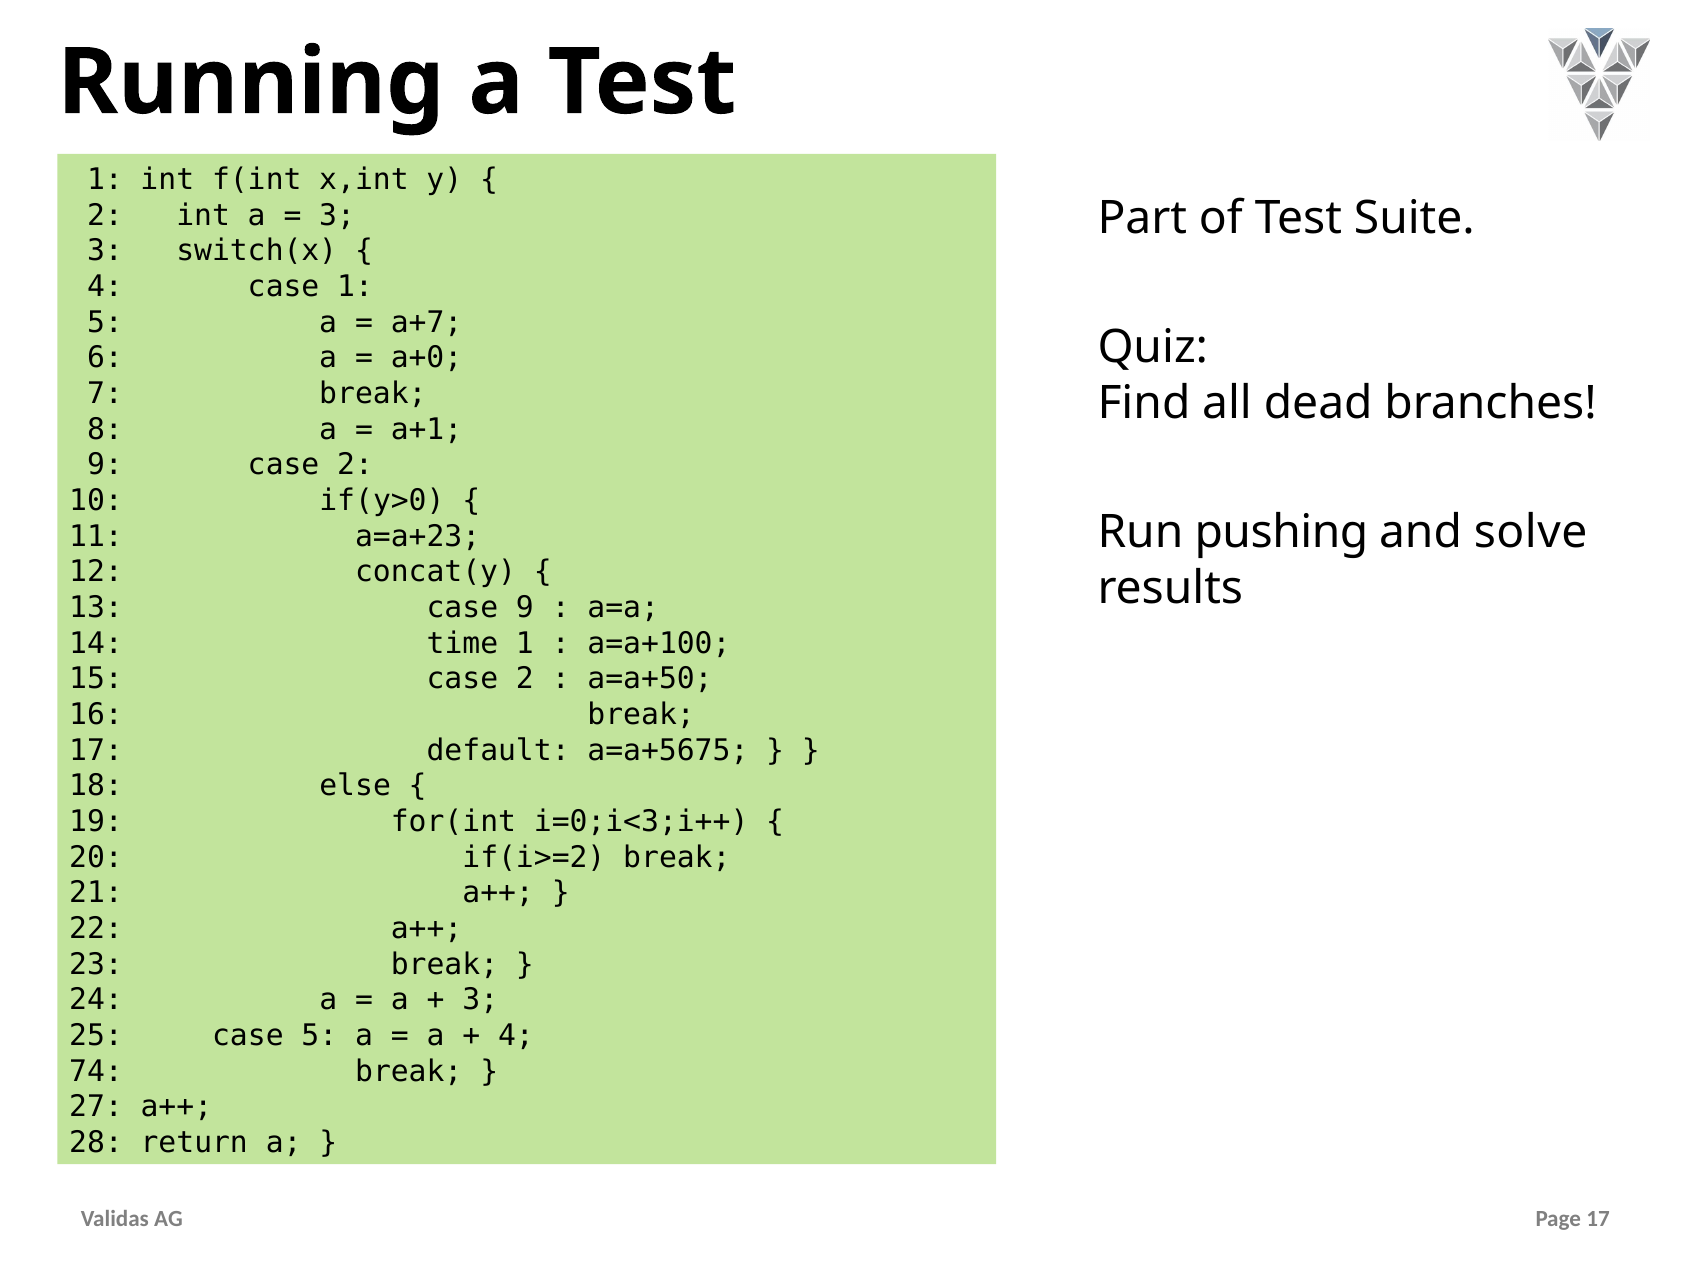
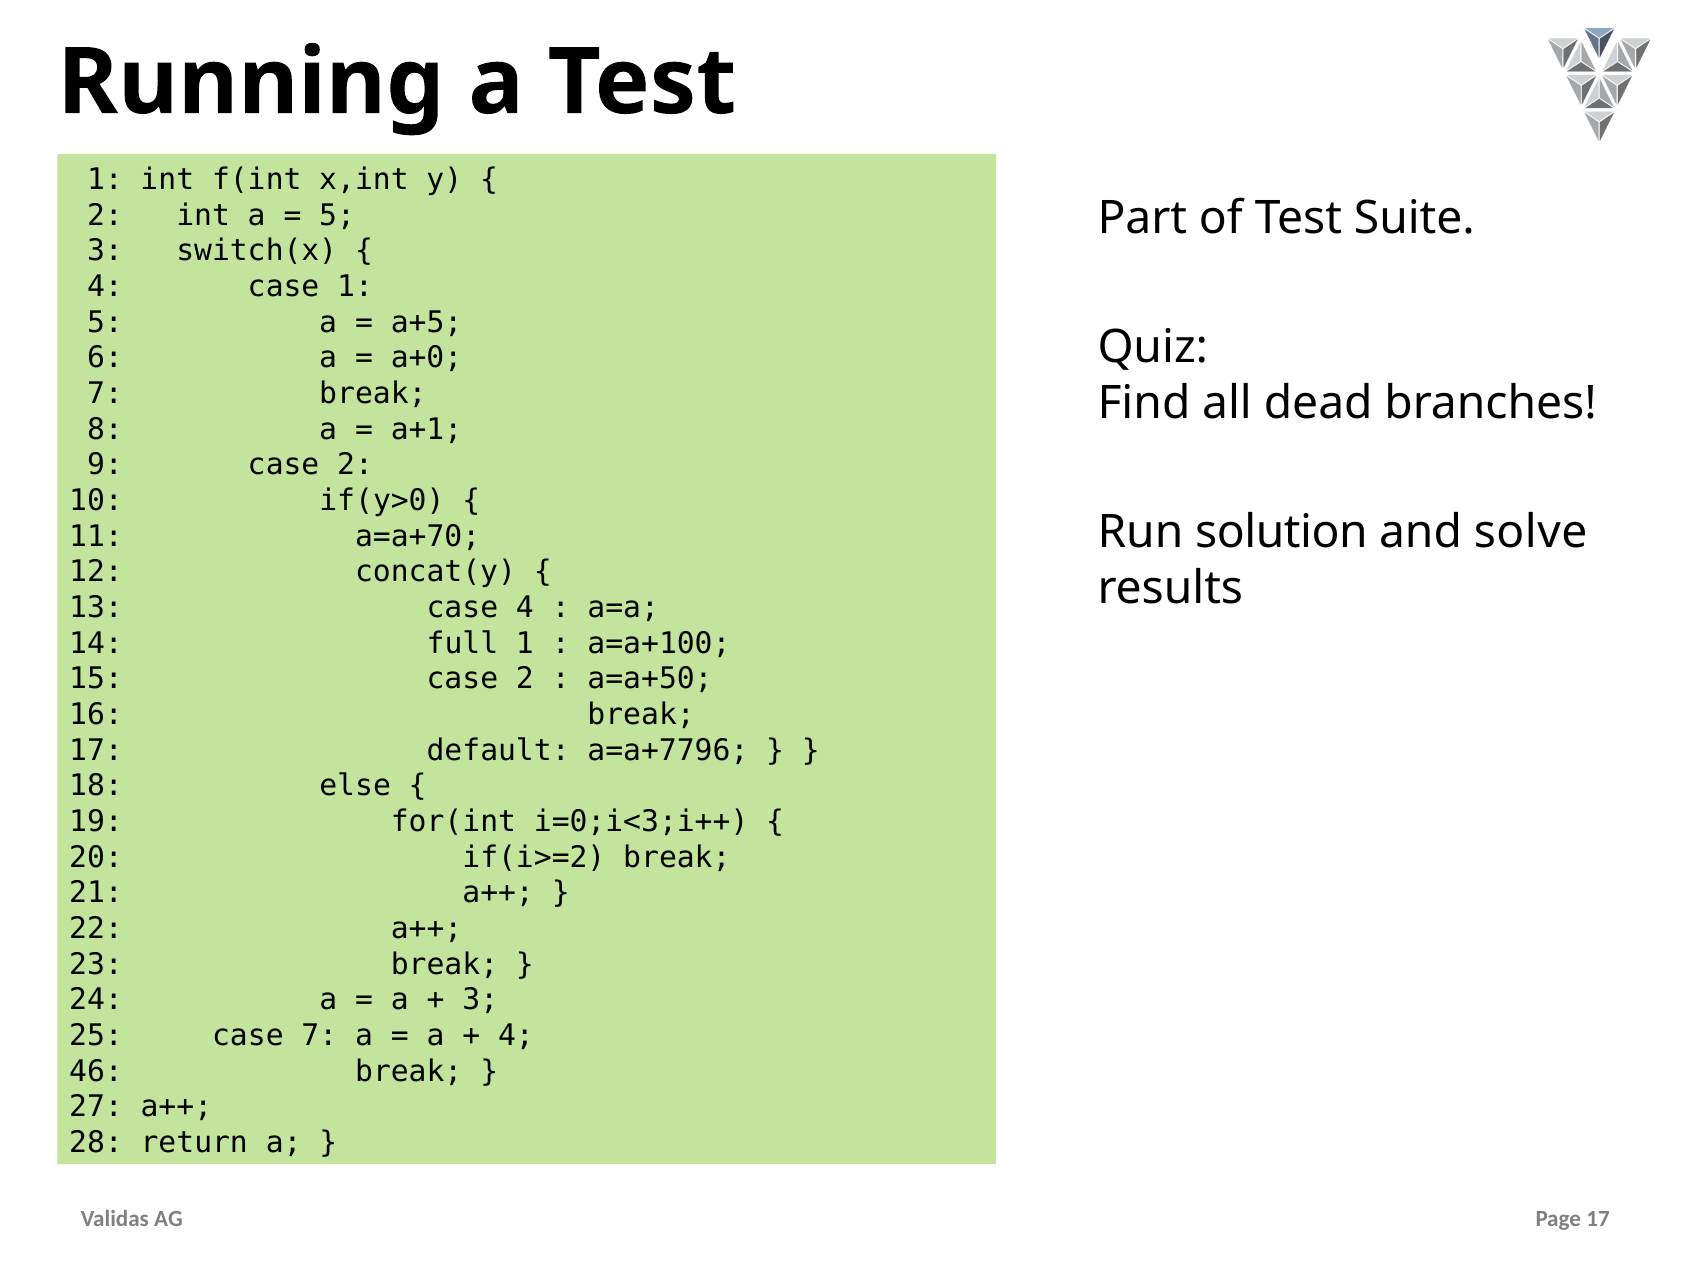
3 at (337, 215): 3 -> 5
a+7: a+7 -> a+5
pushing: pushing -> solution
a=a+23: a=a+23 -> a=a+70
case 9: 9 -> 4
time: time -> full
a=a+5675: a=a+5675 -> a=a+7796
case 5: 5 -> 7
74: 74 -> 46
